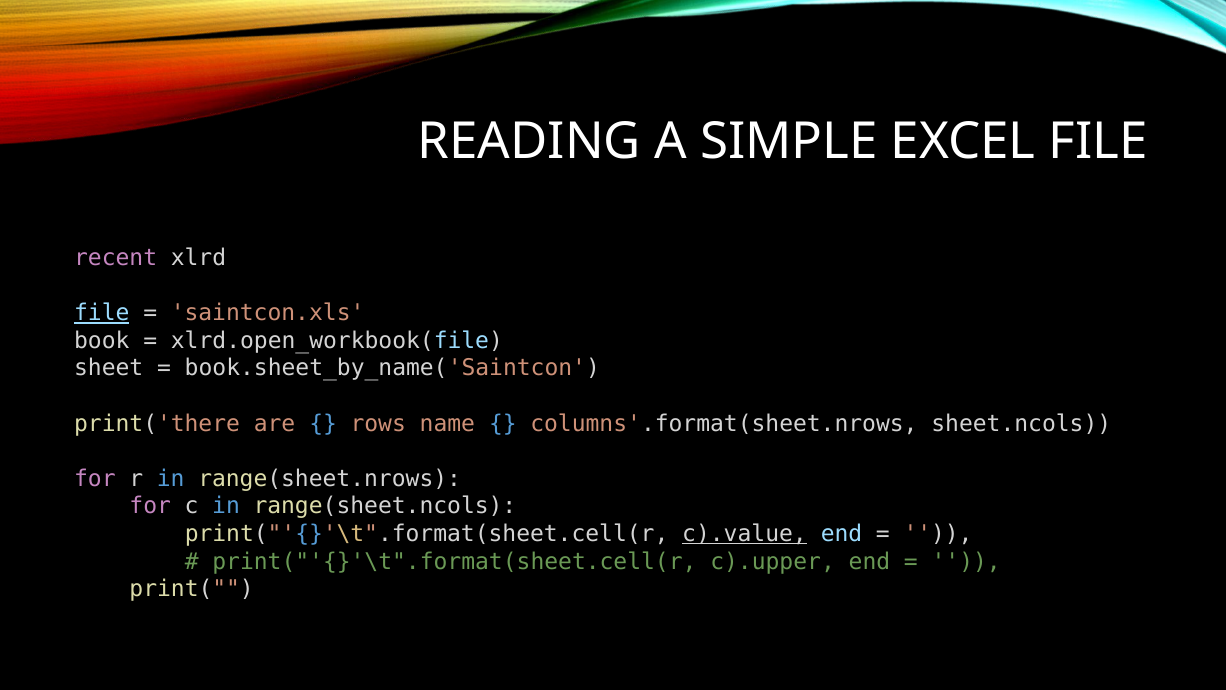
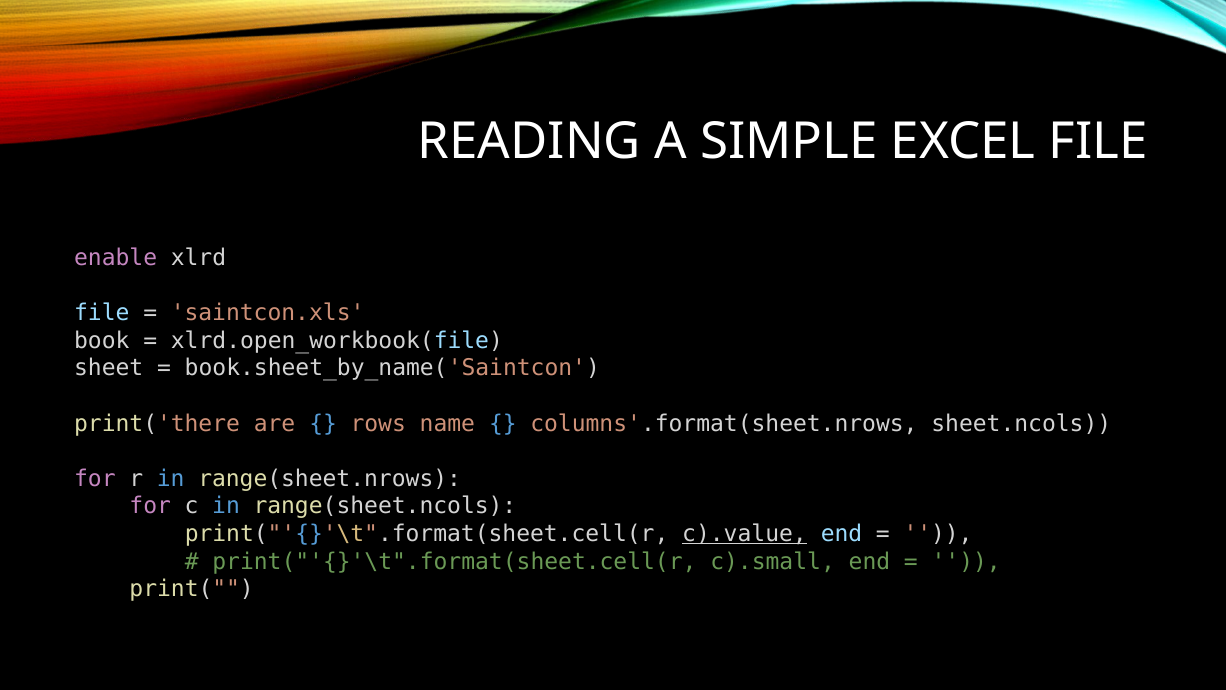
recent: recent -> enable
file at (102, 313) underline: present -> none
c).upper: c).upper -> c).small
